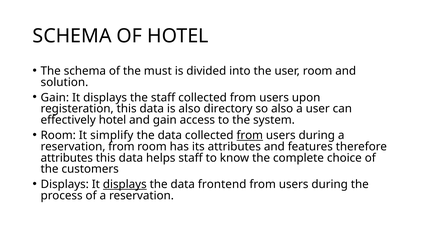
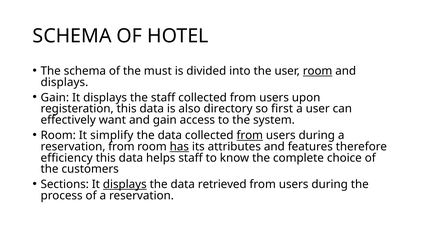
room at (318, 71) underline: none -> present
solution at (64, 82): solution -> displays
so also: also -> first
effectively hotel: hotel -> want
has underline: none -> present
attributes at (67, 158): attributes -> efficiency
Displays at (65, 184): Displays -> Sections
frontend: frontend -> retrieved
